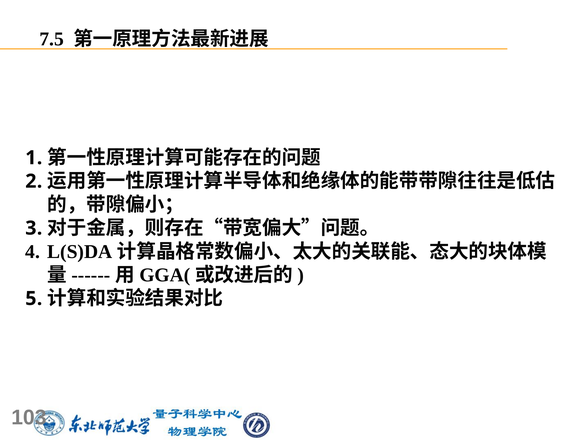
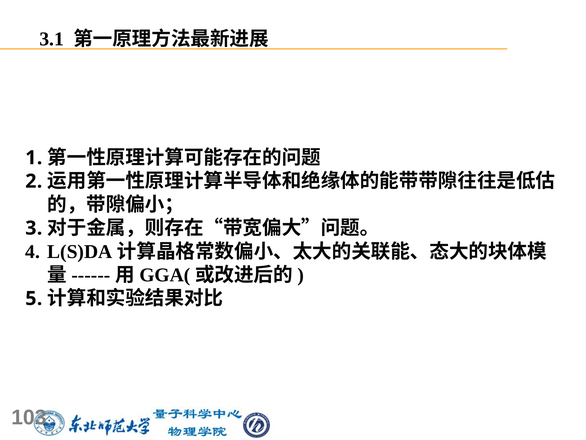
7.5: 7.5 -> 3.1
